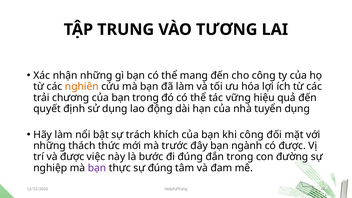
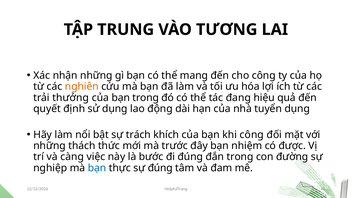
chương: chương -> thưởng
vững: vững -> đang
ngành: ngành -> nhiệm
và được: được -> càng
bạn at (97, 168) colour: purple -> blue
